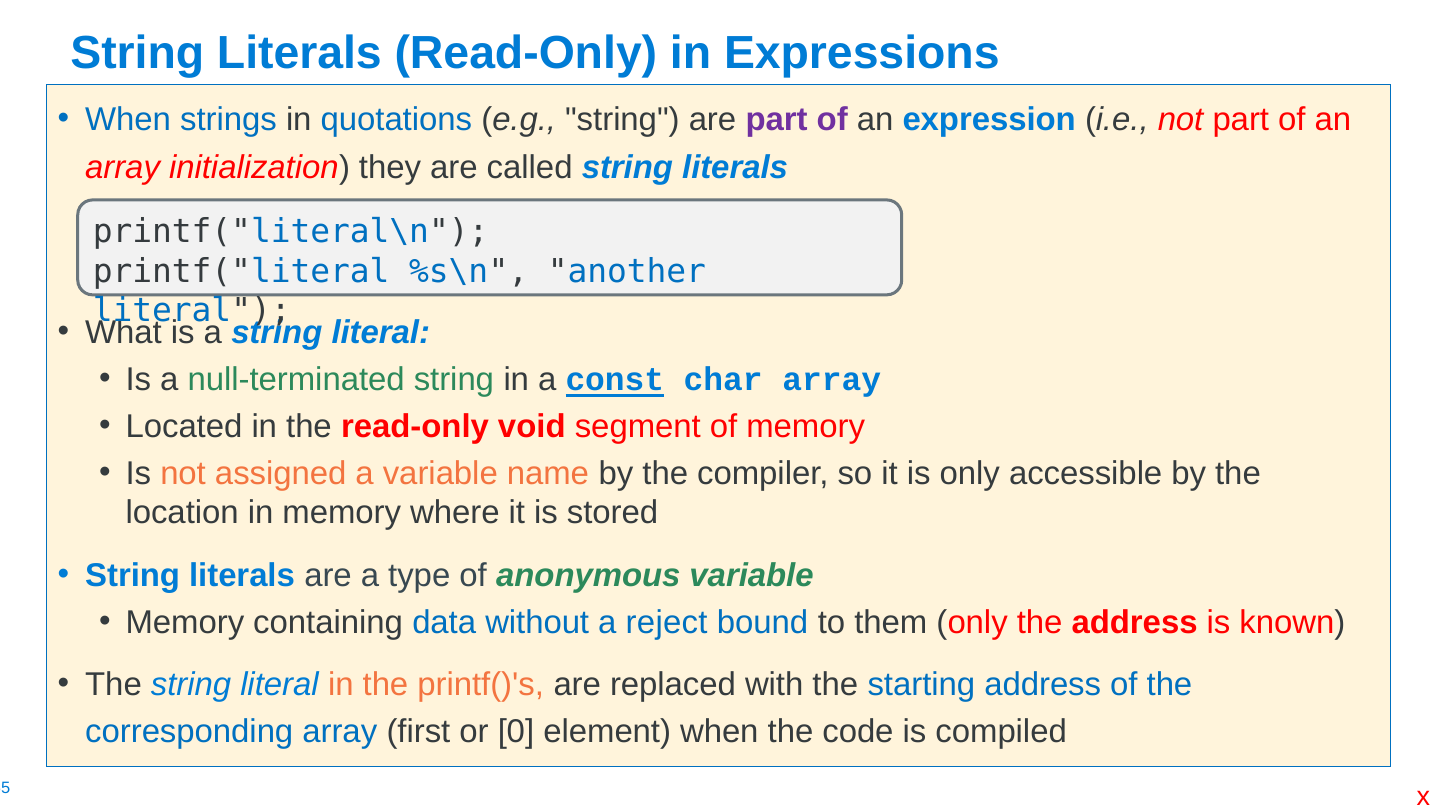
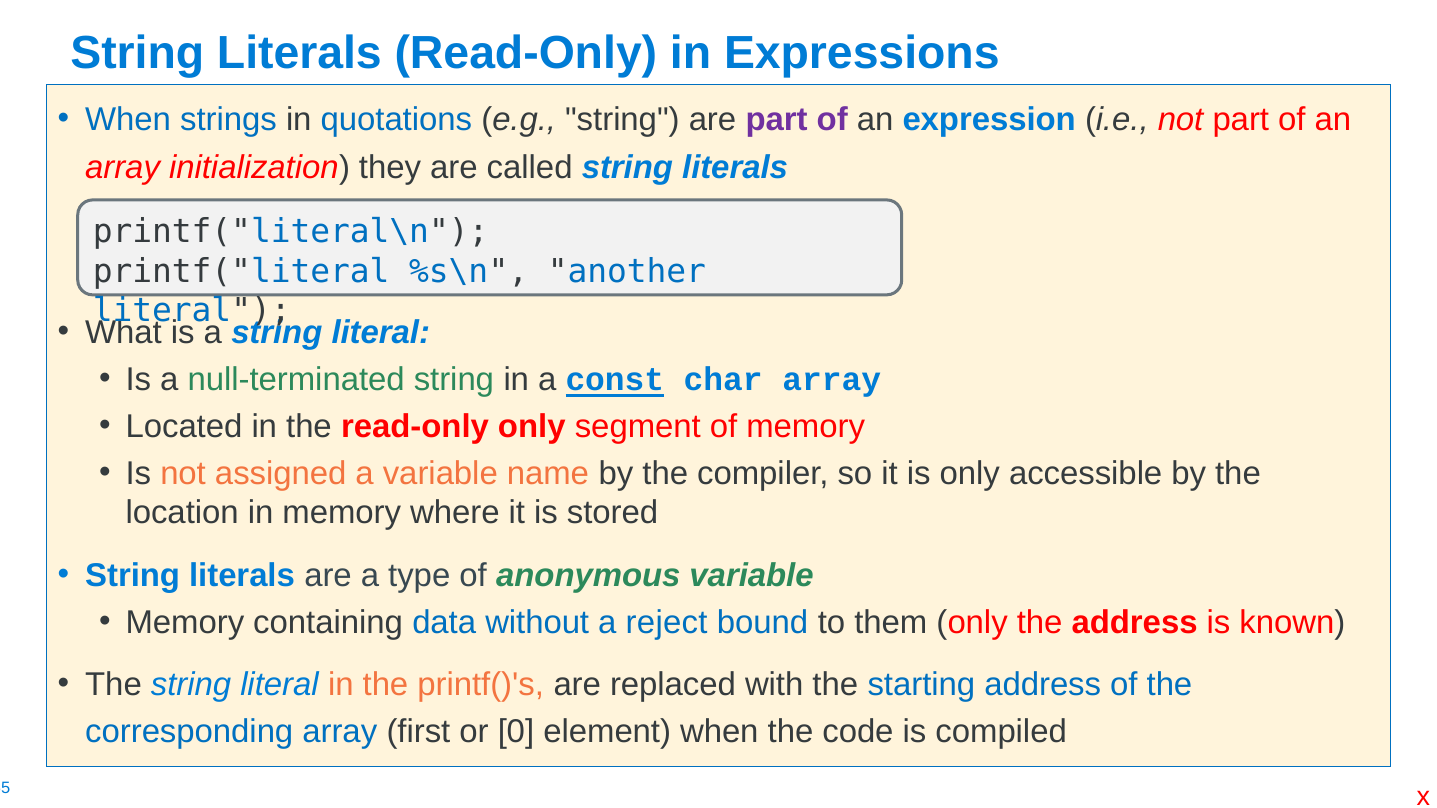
read-only void: void -> only
